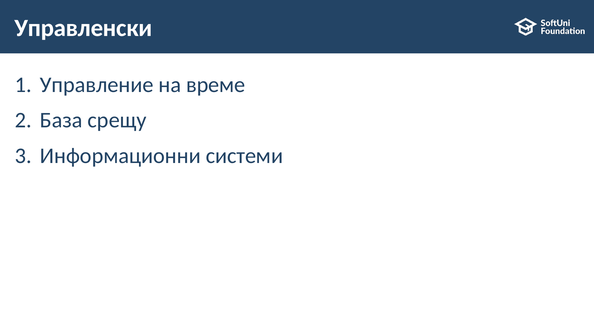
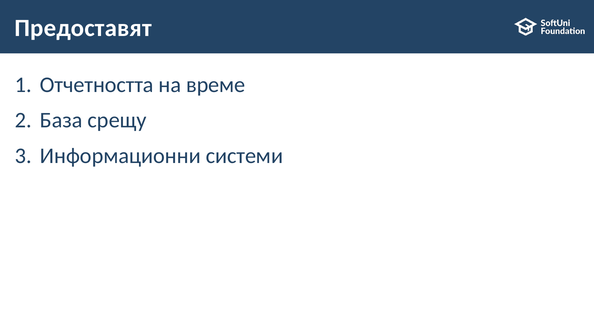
Управленски: Управленски -> Предоставят
Управление: Управление -> Отчетността
